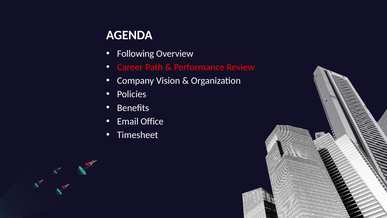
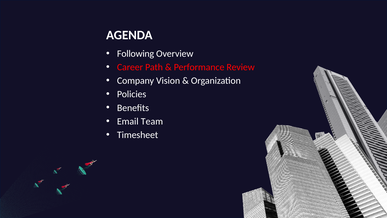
Office: Office -> Team
